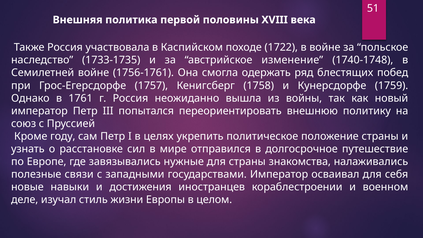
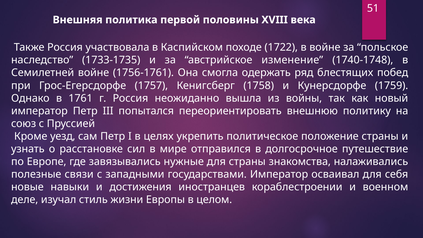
году: году -> уезд
